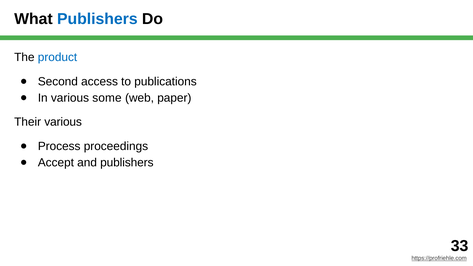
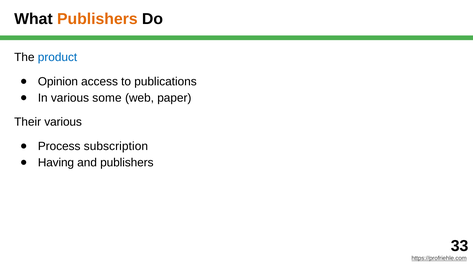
Publishers at (97, 19) colour: blue -> orange
Second: Second -> Opinion
proceedings: proceedings -> subscription
Accept: Accept -> Having
